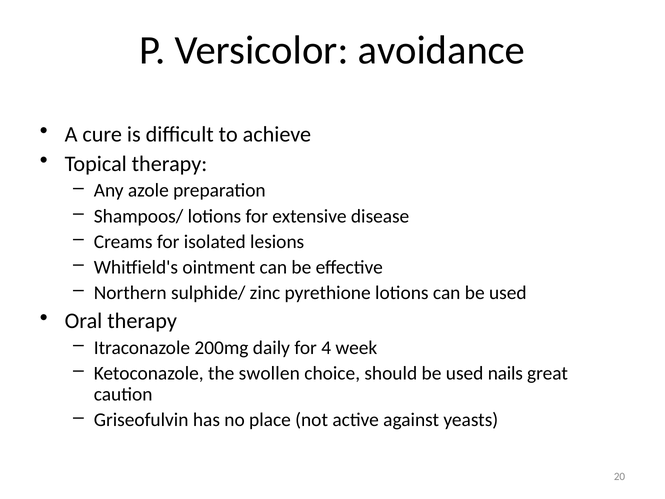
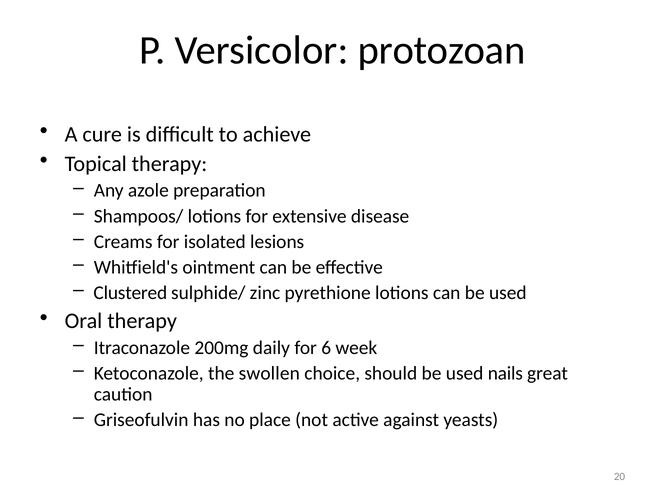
avoidance: avoidance -> protozoan
Northern: Northern -> Clustered
4: 4 -> 6
